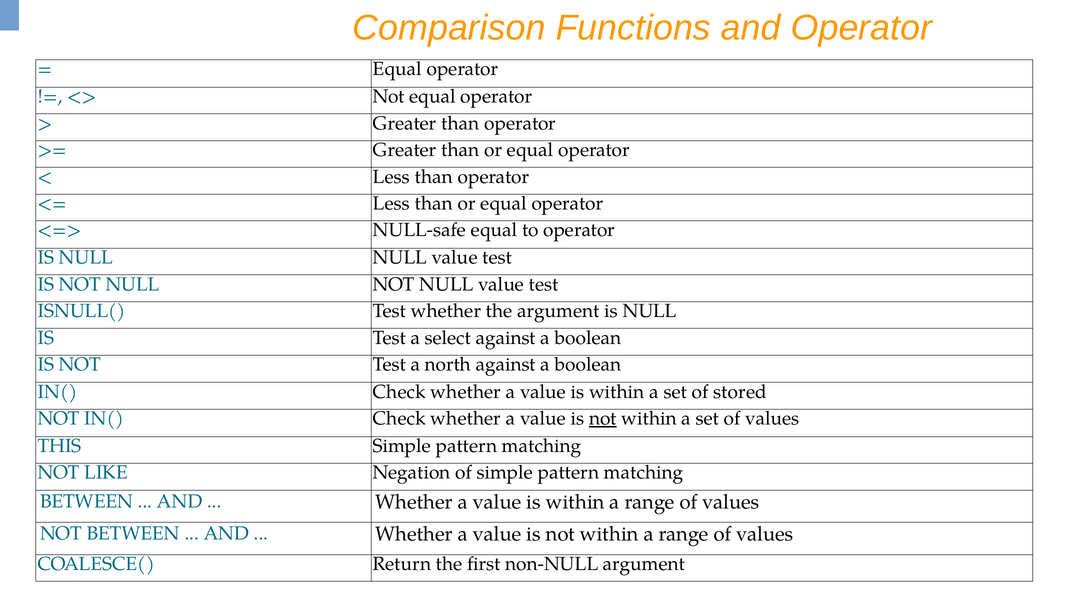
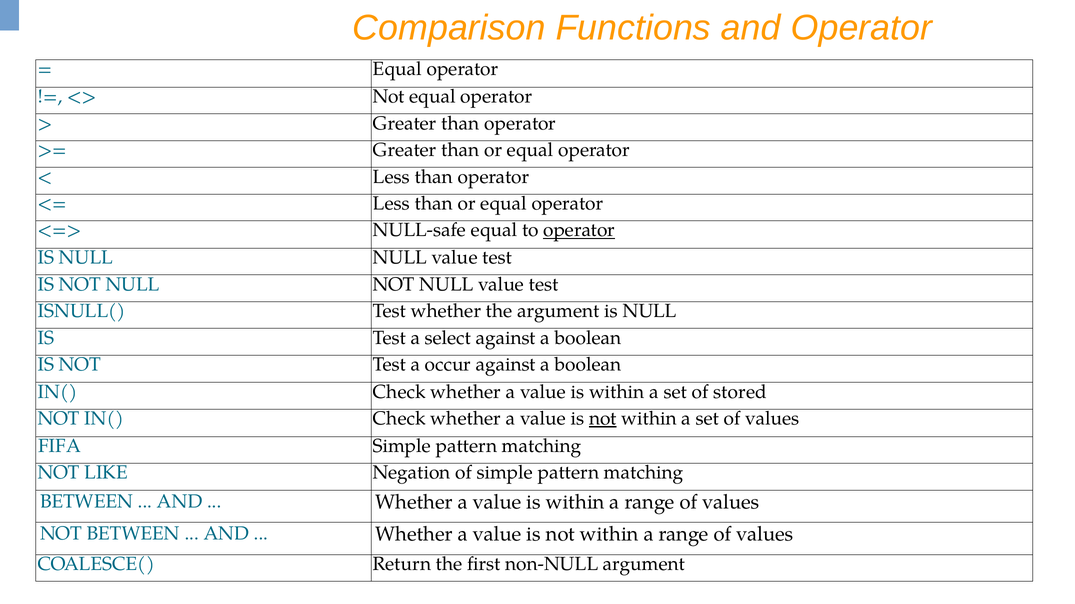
operator at (579, 230) underline: none -> present
north: north -> occur
THIS: THIS -> FIFA
